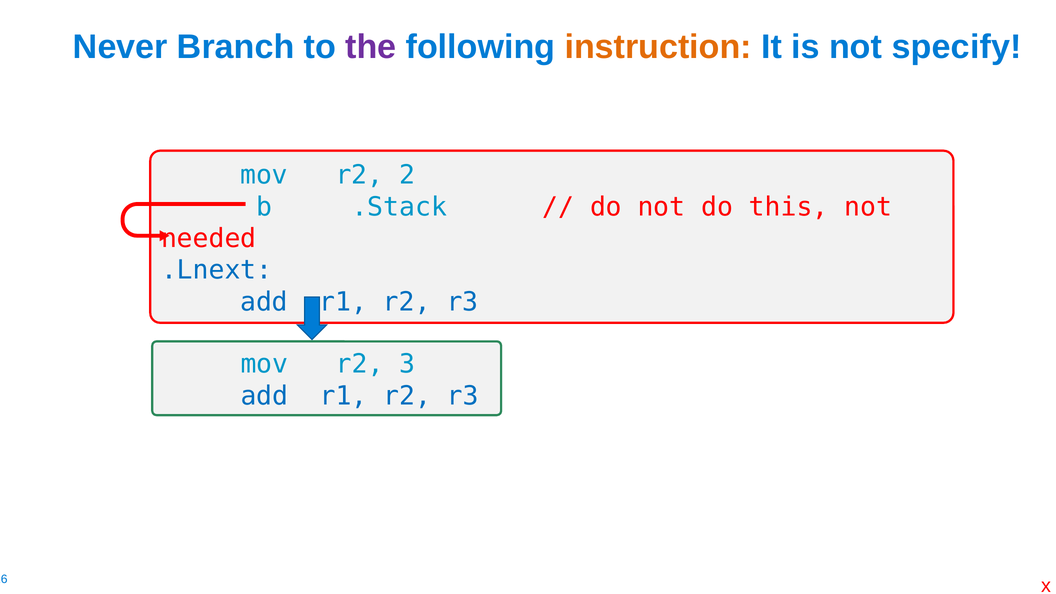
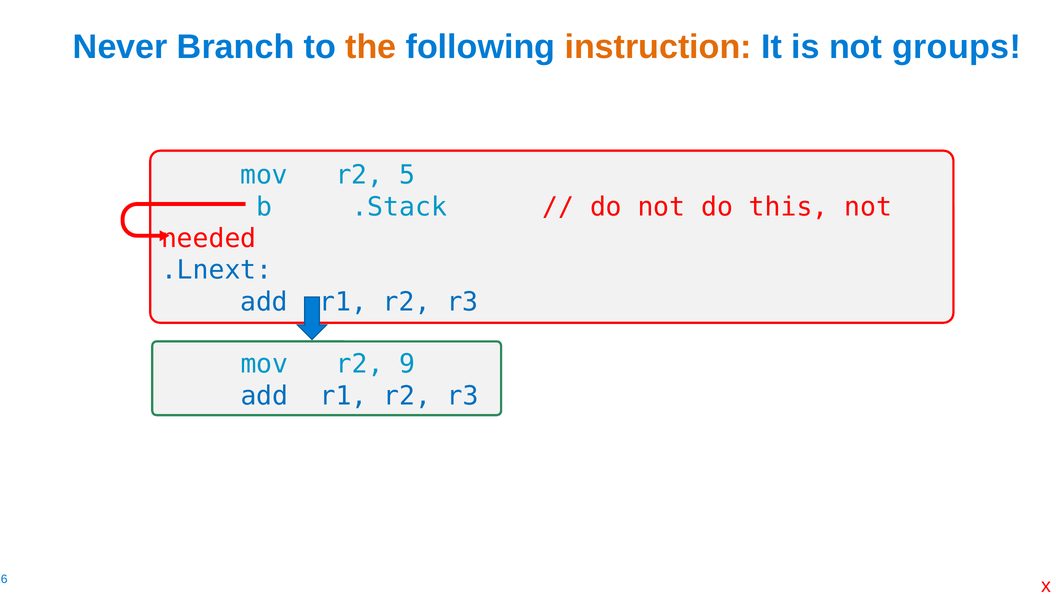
the colour: purple -> orange
specify: specify -> groups
2: 2 -> 5
3: 3 -> 9
